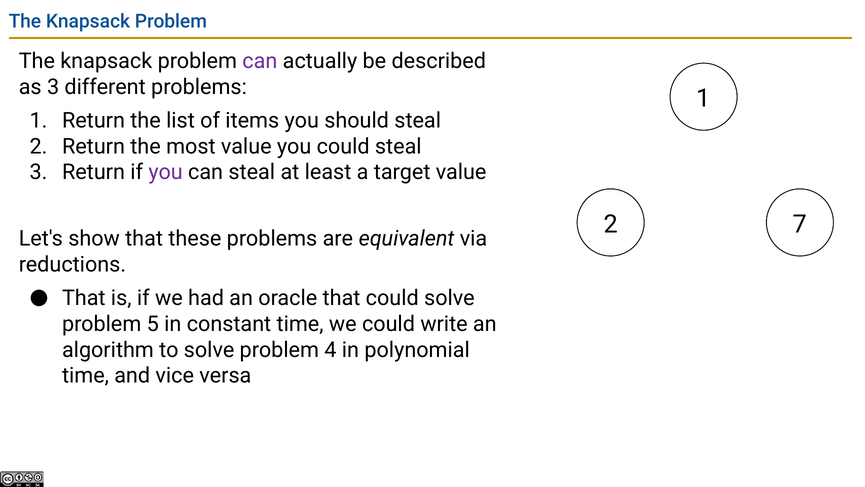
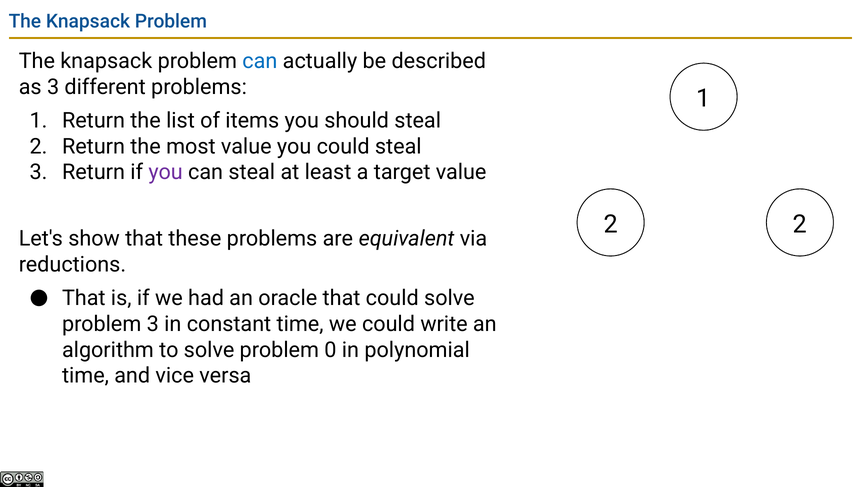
can at (260, 61) colour: purple -> blue
2 7: 7 -> 2
problem 5: 5 -> 3
4: 4 -> 0
